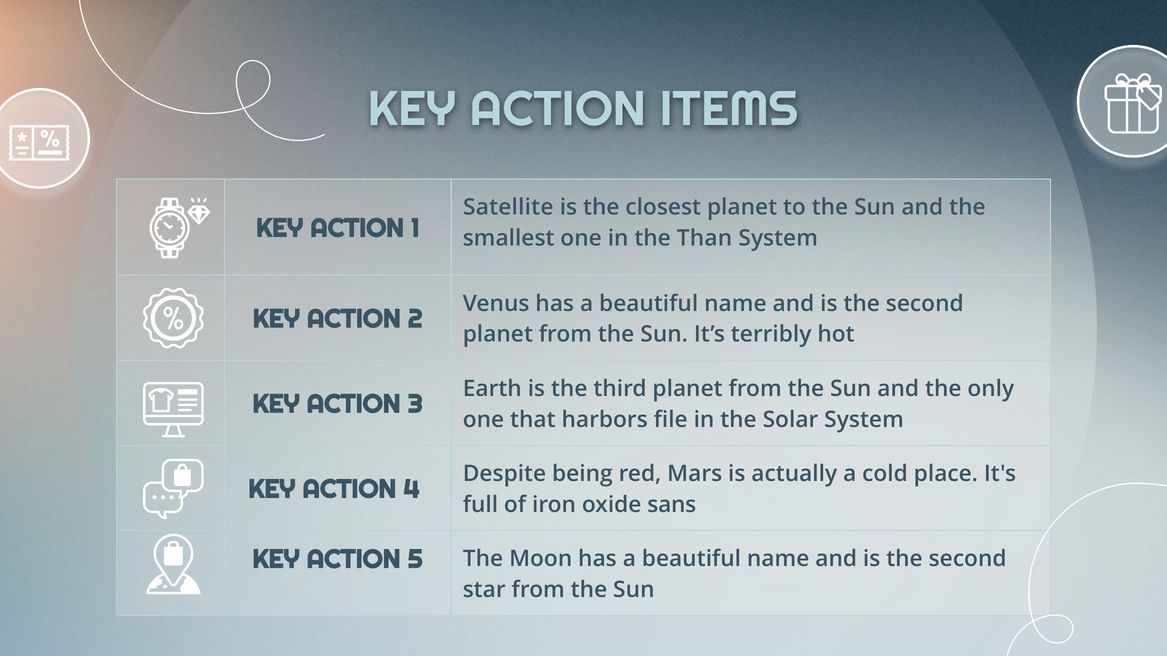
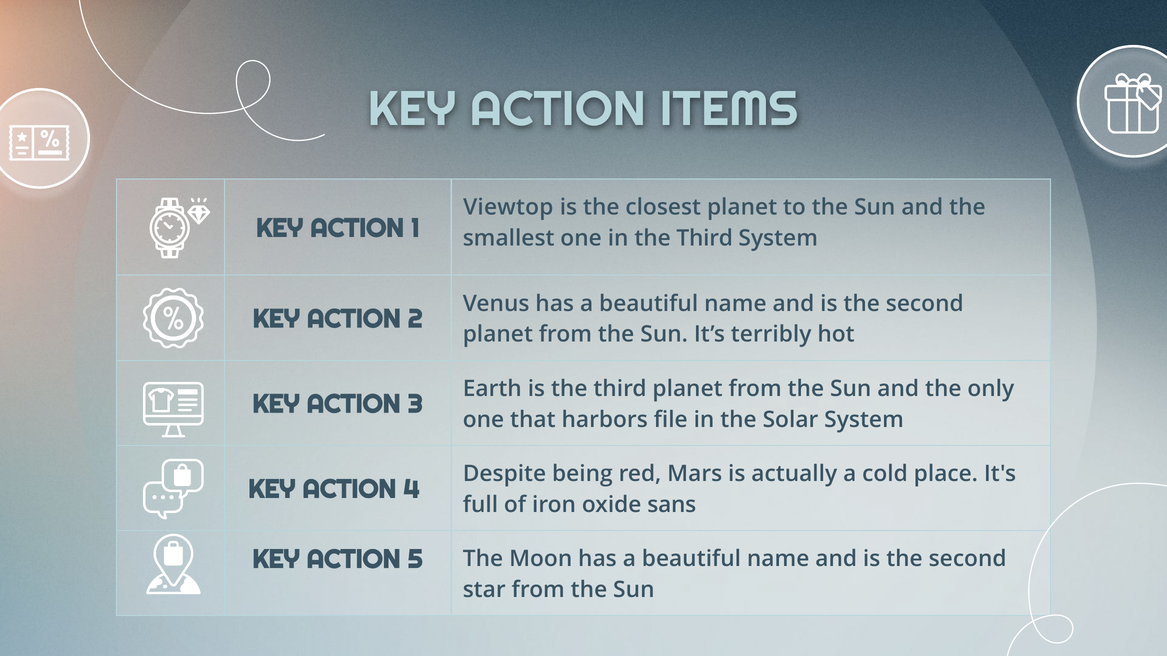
Satellite: Satellite -> Viewtop
in the Than: Than -> Third
